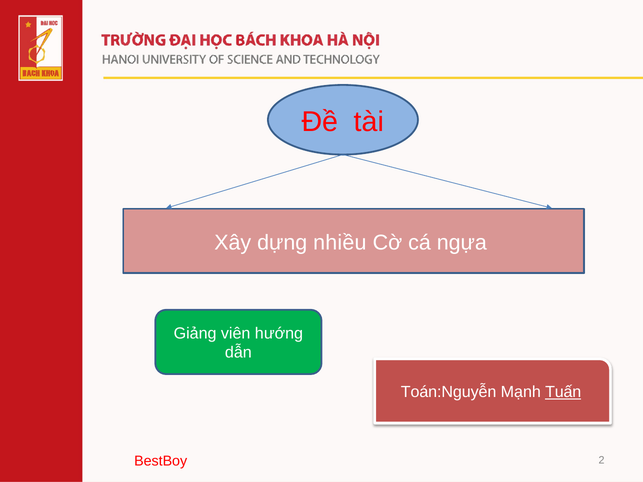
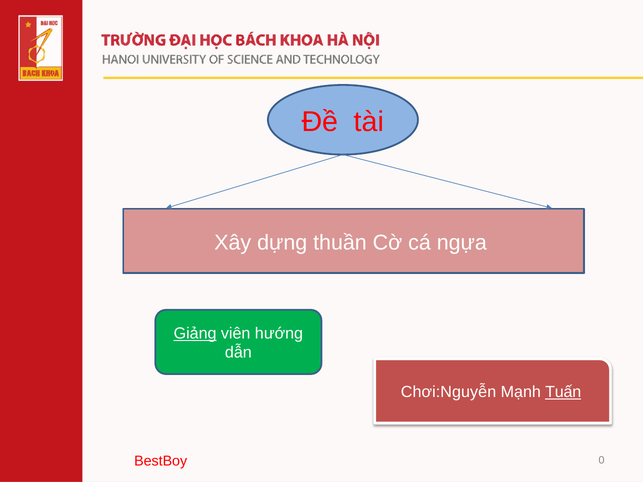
nhiều: nhiều -> thuần
Giảng underline: none -> present
Toán:Nguyễn: Toán:Nguyễn -> Chơi:Nguyễn
2: 2 -> 0
